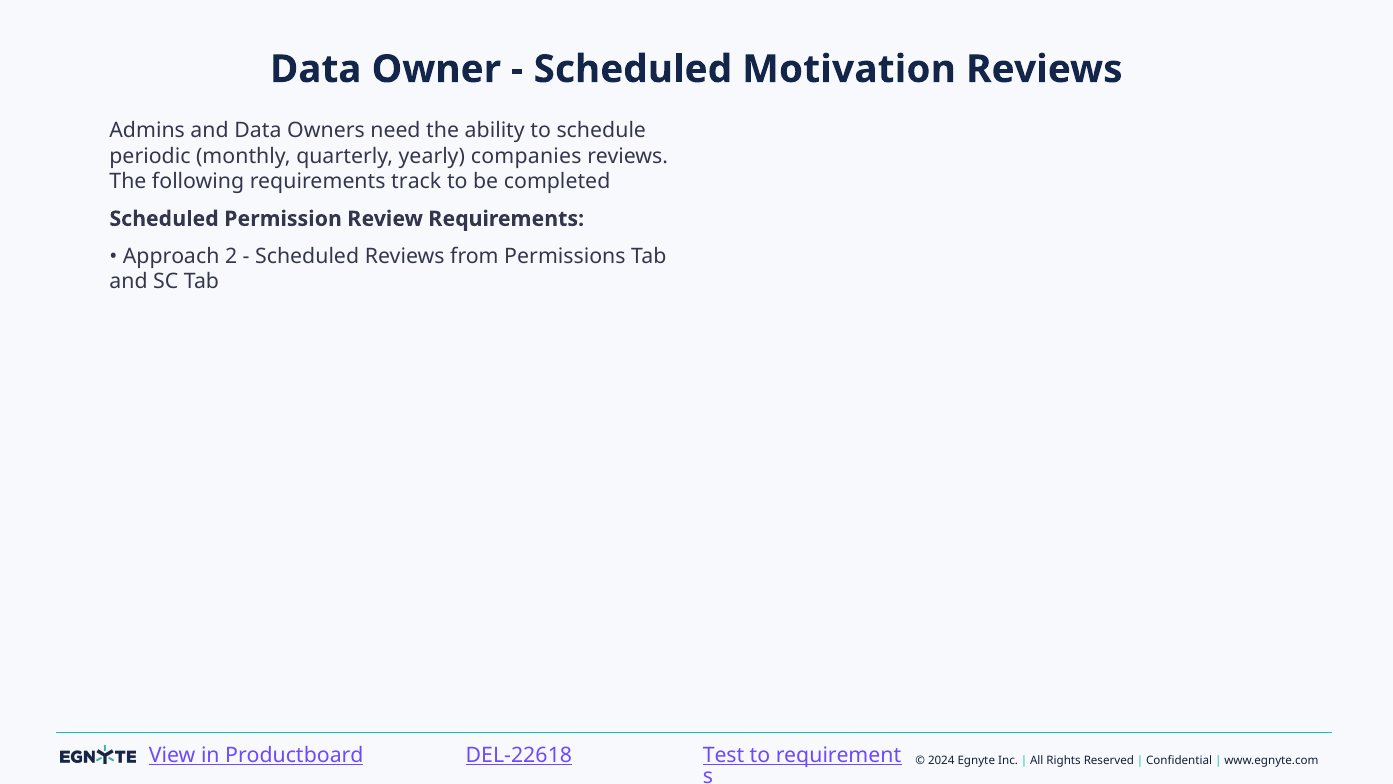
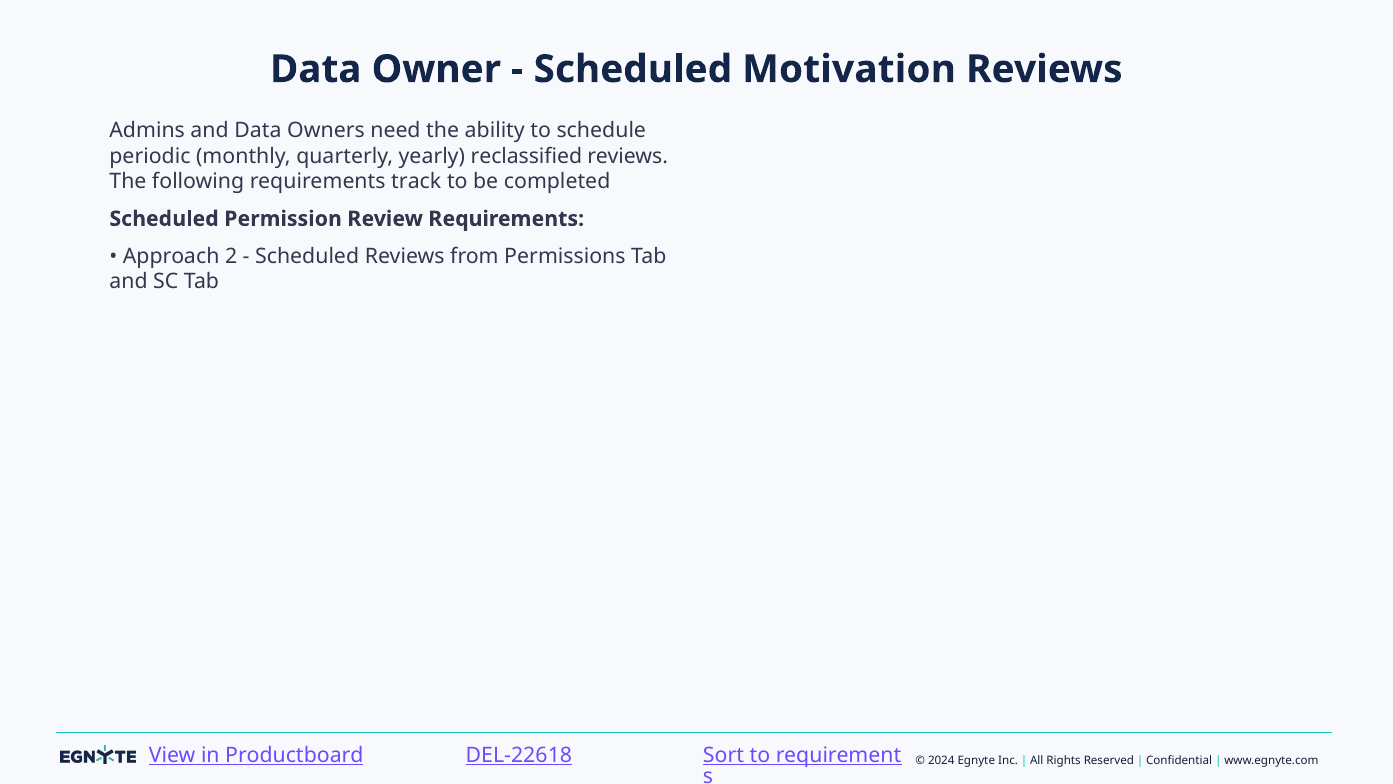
companies: companies -> reclassified
Test: Test -> Sort
